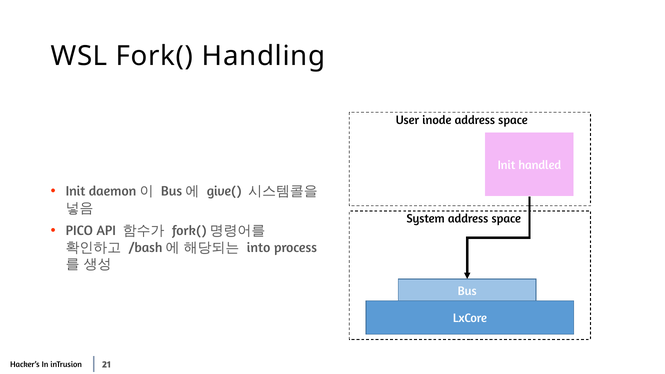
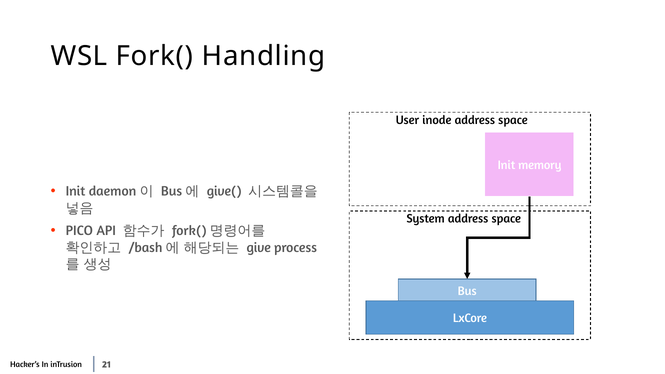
handled: handled -> memory
into: into -> give
